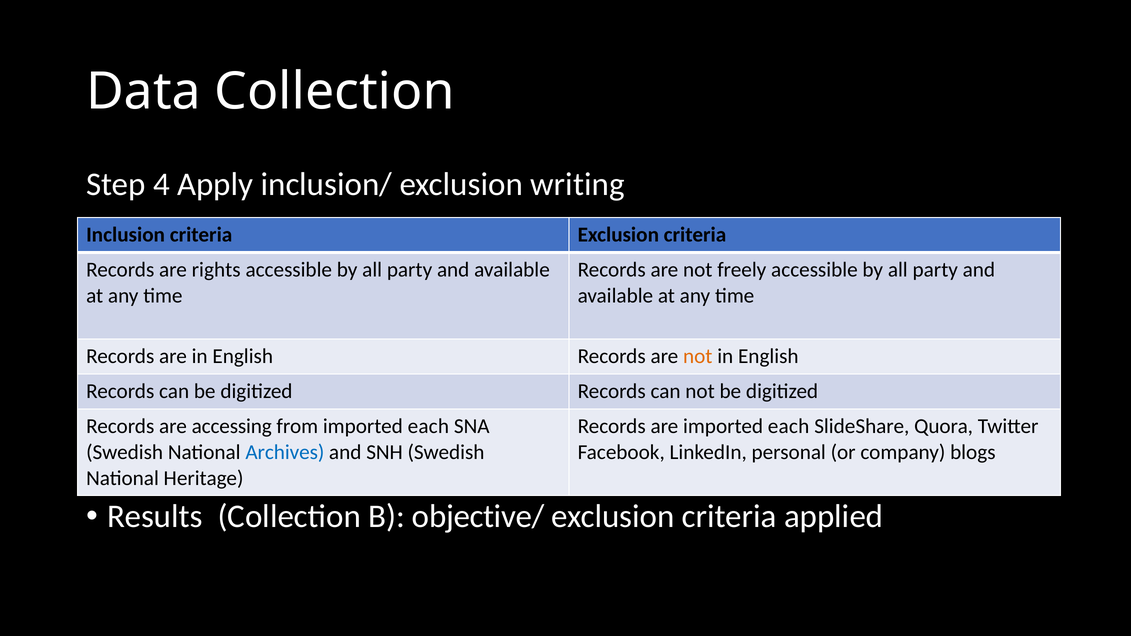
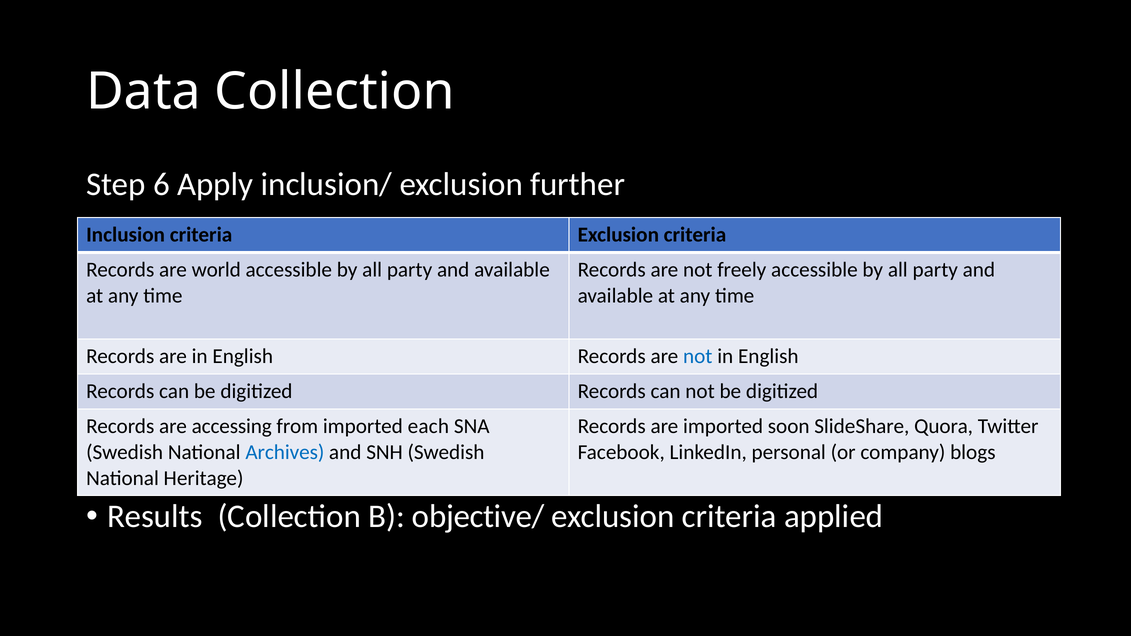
4: 4 -> 6
writing: writing -> further
rights: rights -> world
not at (698, 356) colour: orange -> blue
are imported each: each -> soon
